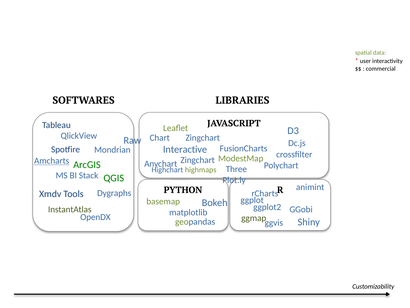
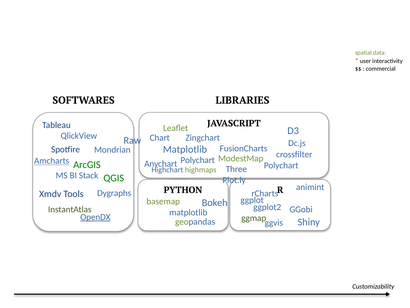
Interactive at (185, 149): Interactive -> Matplotlib
Zingchart at (198, 160): Zingchart -> Polychart
OpenDX underline: none -> present
